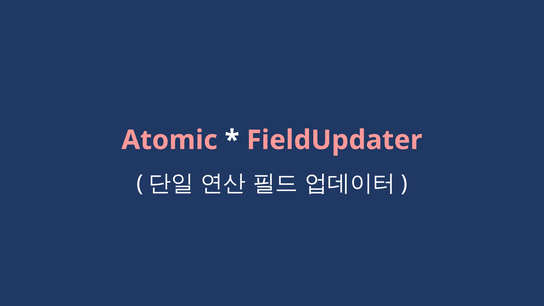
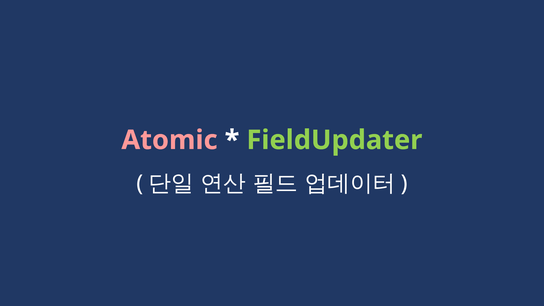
FieldUpdater colour: pink -> light green
